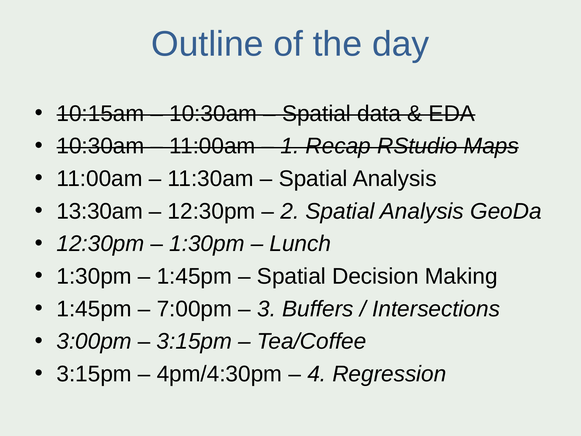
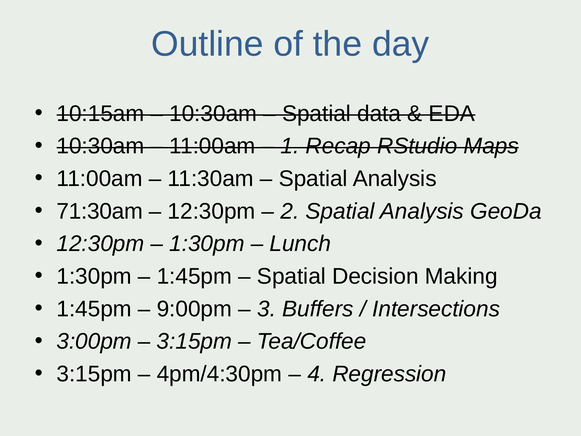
13:30am: 13:30am -> 71:30am
7:00pm: 7:00pm -> 9:00pm
